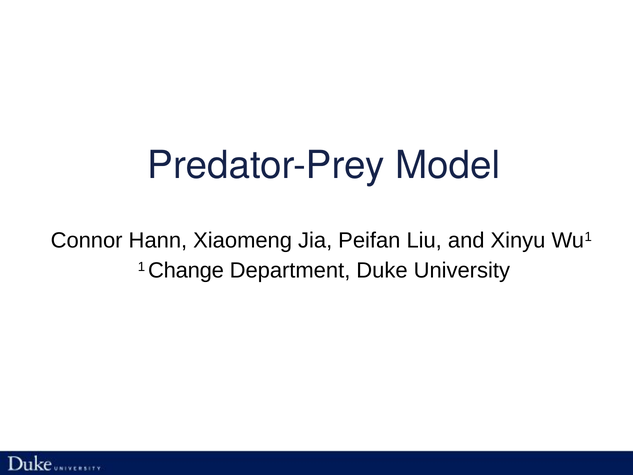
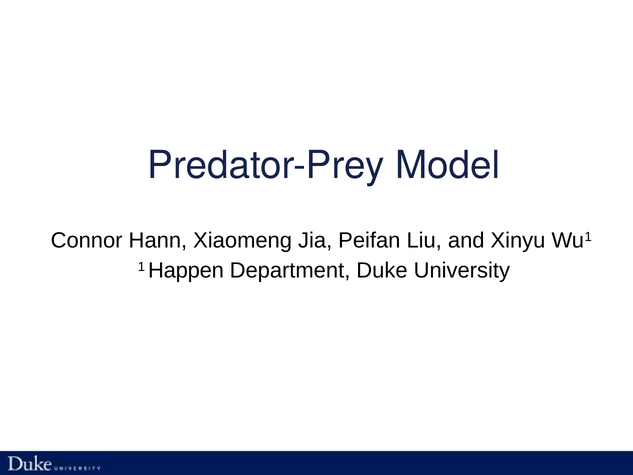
Change: Change -> Happen
